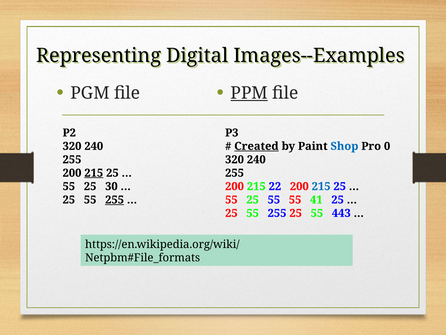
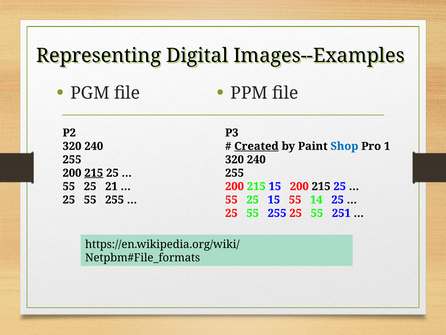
PPM underline: present -> none
0: 0 -> 1
30: 30 -> 21
215 22: 22 -> 15
215 at (321, 186) colour: blue -> black
255 at (115, 200) underline: present -> none
55 25 55: 55 -> 15
41: 41 -> 14
443: 443 -> 251
